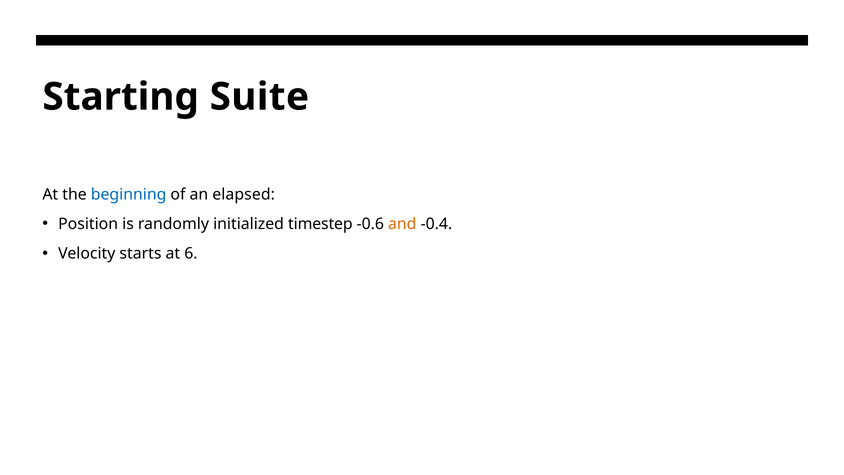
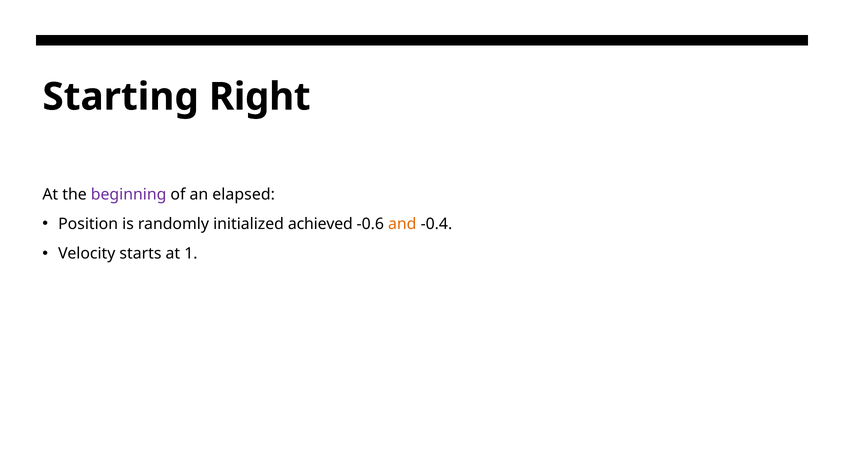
Suite: Suite -> Right
beginning colour: blue -> purple
timestep: timestep -> achieved
6: 6 -> 1
